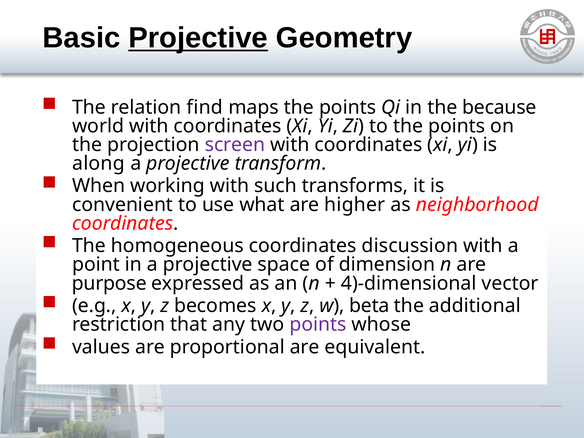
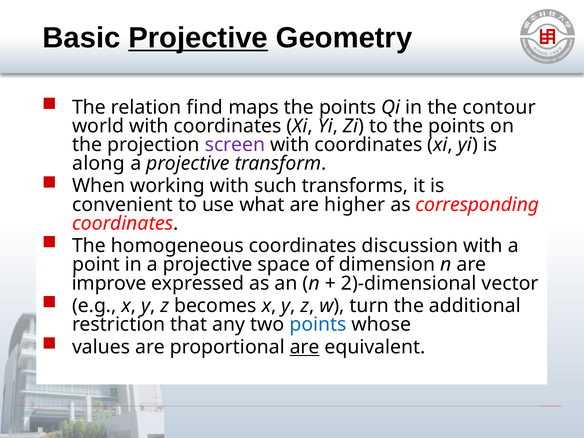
because: because -> contour
neighborhood: neighborhood -> corresponding
purpose: purpose -> improve
4)-dimensional: 4)-dimensional -> 2)-dimensional
beta: beta -> turn
points at (318, 325) colour: purple -> blue
are at (305, 347) underline: none -> present
